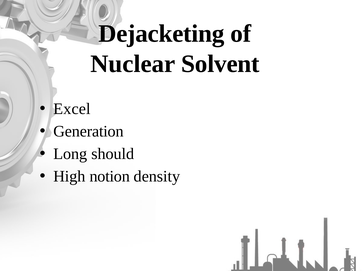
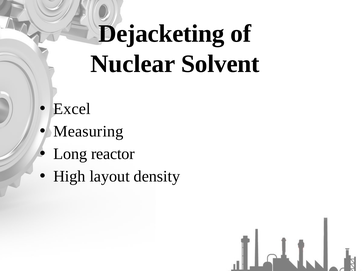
Generation: Generation -> Measuring
should: should -> reactor
notion: notion -> layout
